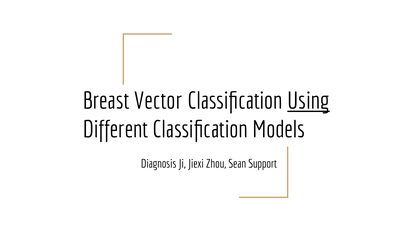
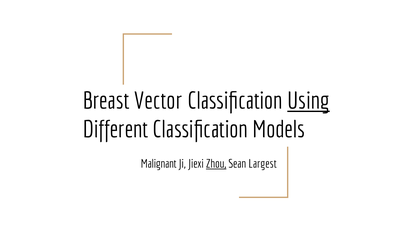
Diagnosis: Diagnosis -> Malignant
Zhou underline: none -> present
Support: Support -> Largest
